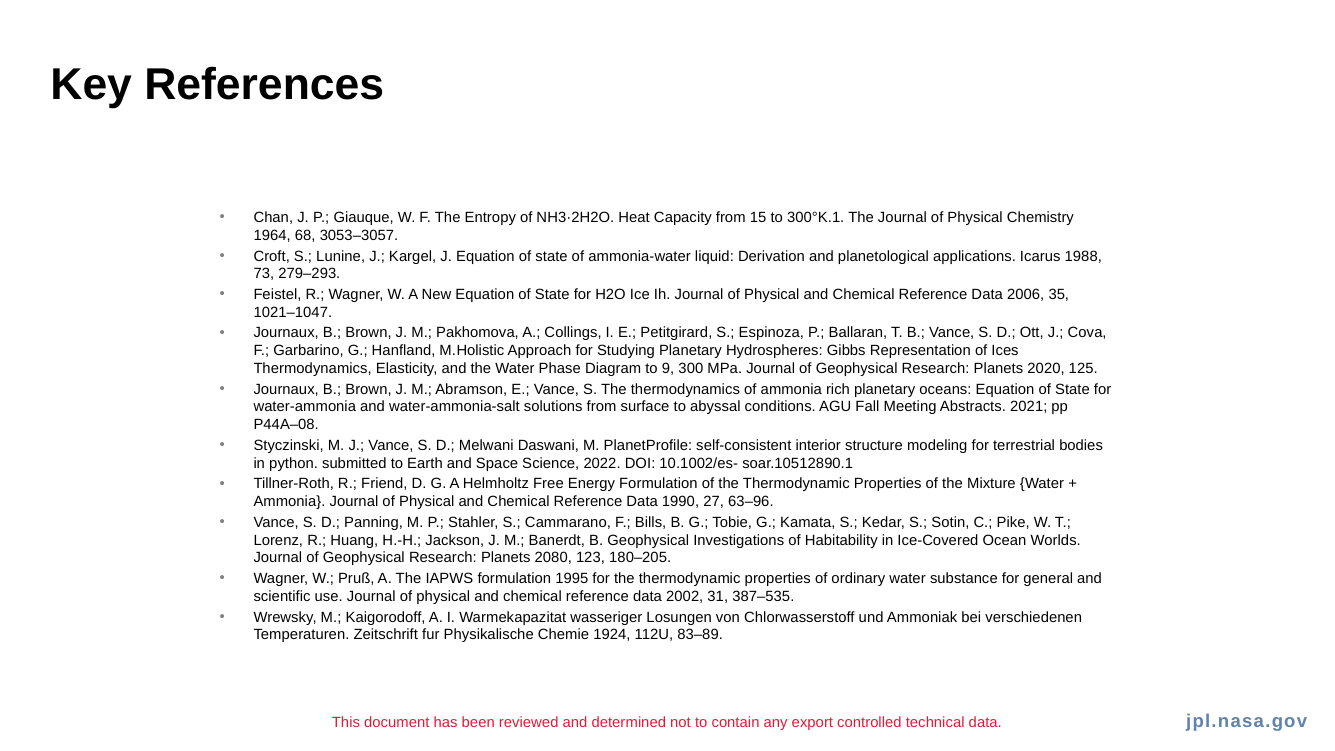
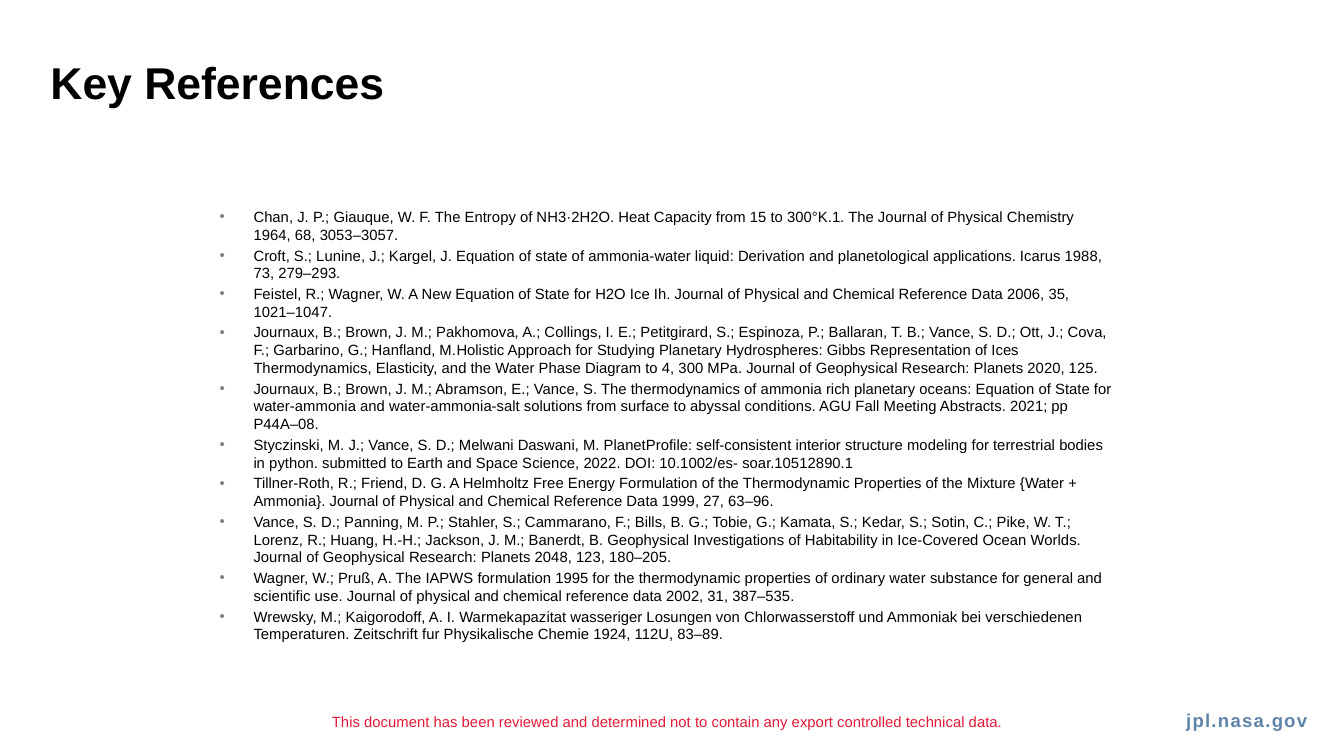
9: 9 -> 4
1990: 1990 -> 1999
2080: 2080 -> 2048
